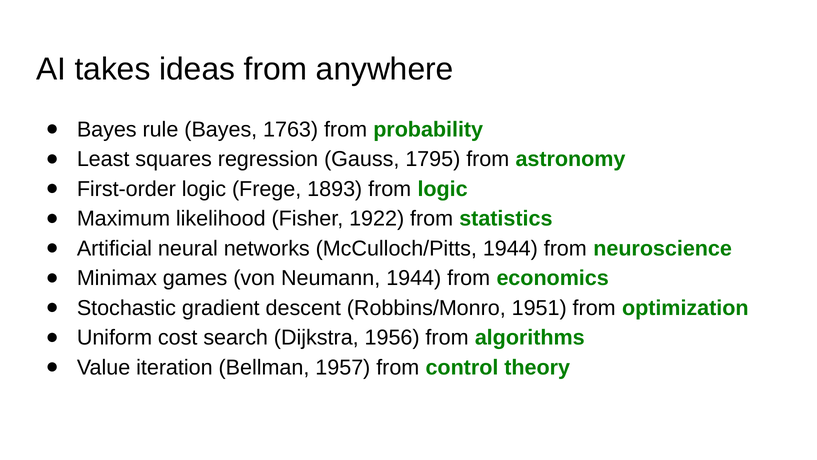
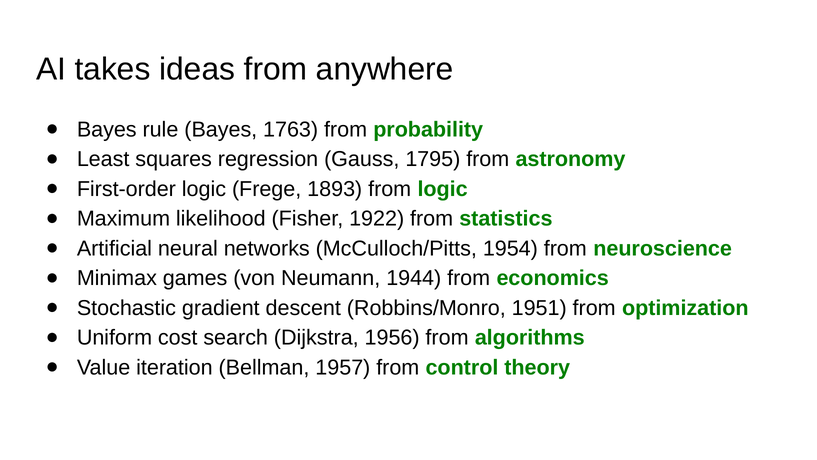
McCulloch/Pitts 1944: 1944 -> 1954
